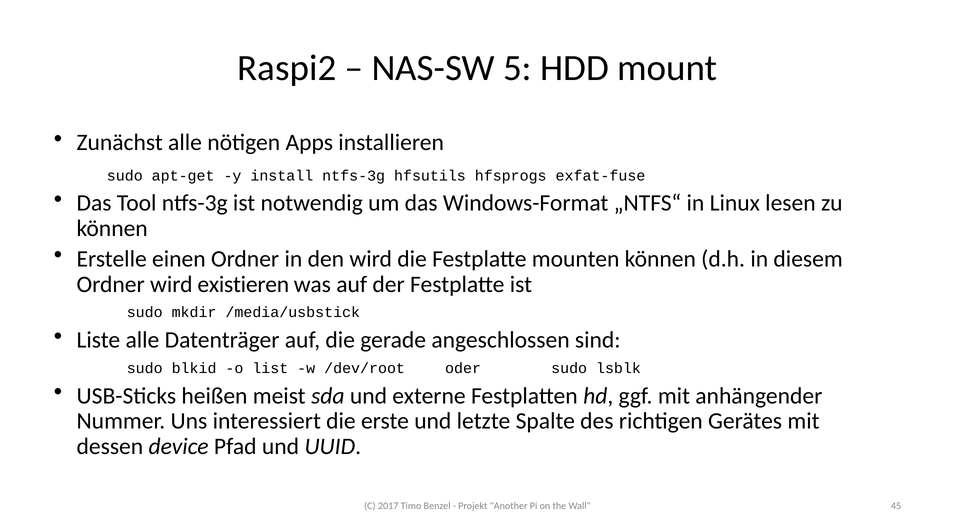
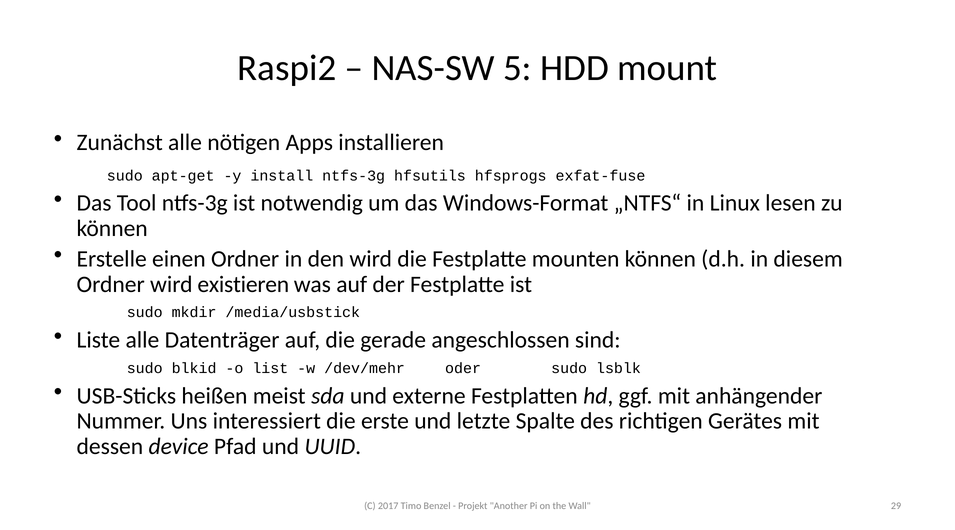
/dev/root: /dev/root -> /dev/mehr
45: 45 -> 29
